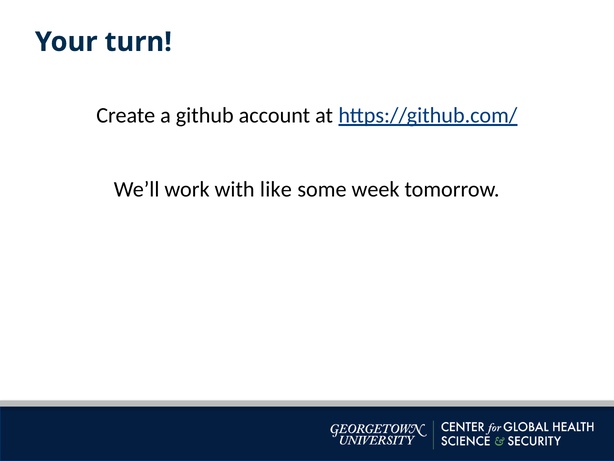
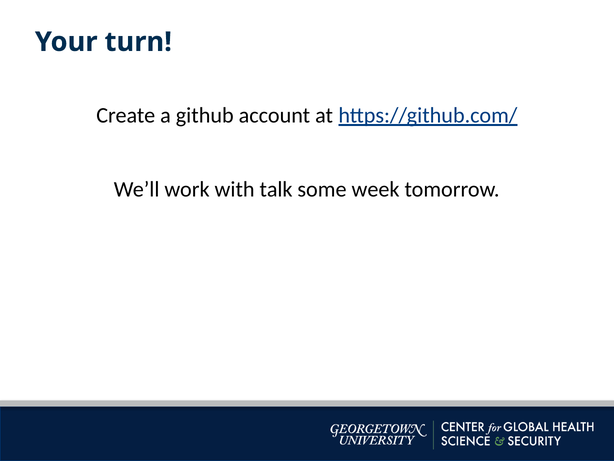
like: like -> talk
